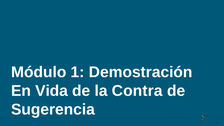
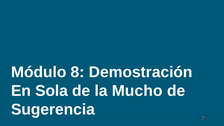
1: 1 -> 8
Vida: Vida -> Sola
Contra: Contra -> Mucho
